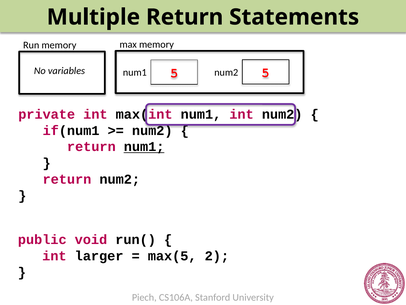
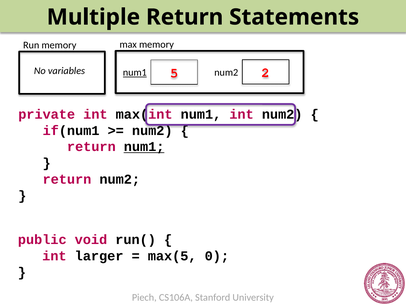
num1 at (135, 72) underline: none -> present
num2 5: 5 -> 2
2: 2 -> 0
